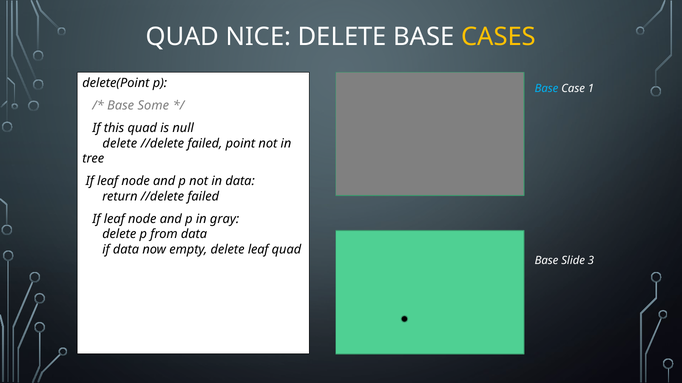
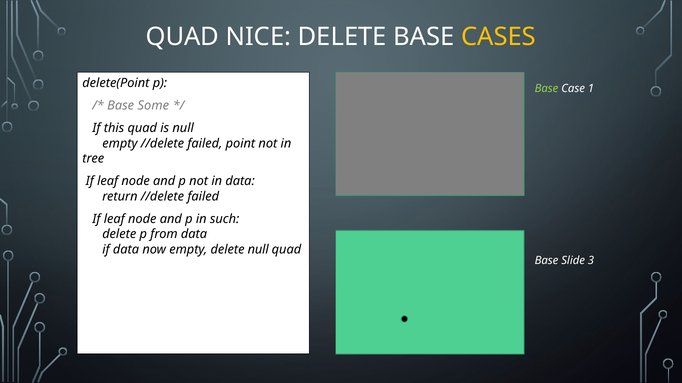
Base at (547, 89) colour: light blue -> light green
delete at (120, 144): delete -> empty
gray: gray -> such
delete leaf: leaf -> null
